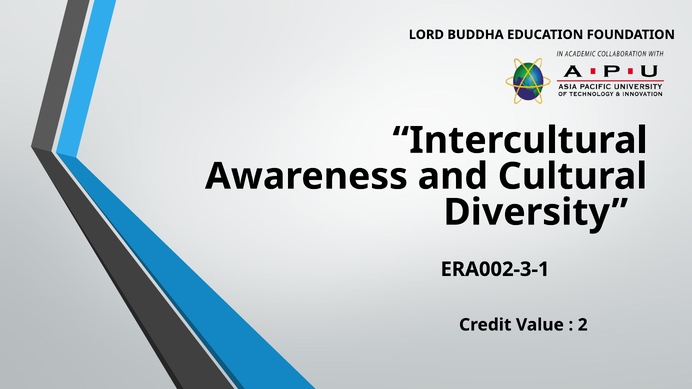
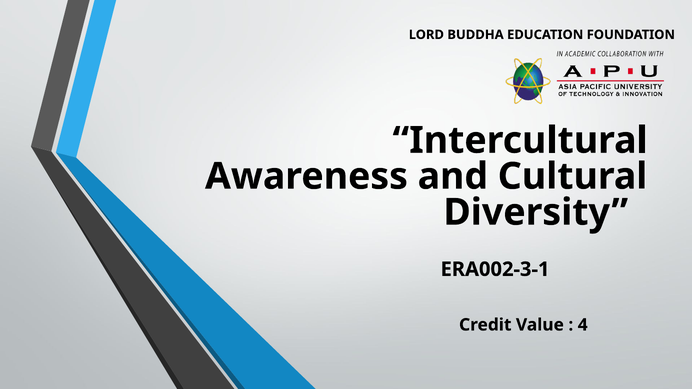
2: 2 -> 4
